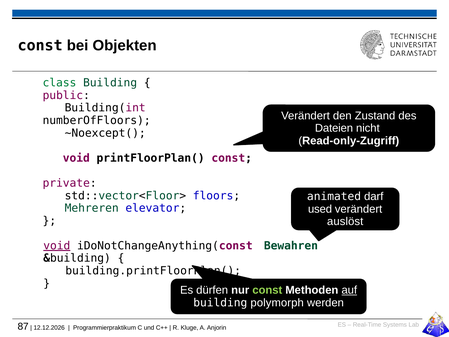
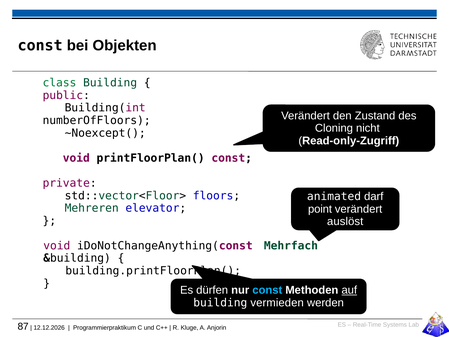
Dateien: Dateien -> Cloning
used: used -> point
void at (57, 245) underline: present -> none
Bewahren: Bewahren -> Mehrfach
const at (267, 290) colour: light green -> light blue
polymorph: polymorph -> vermieden
